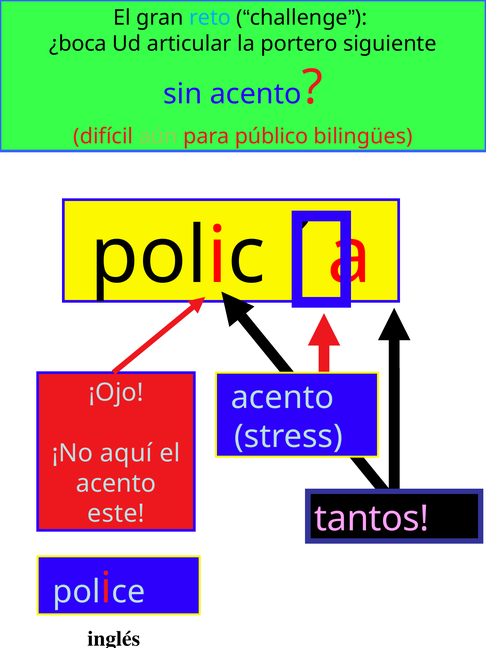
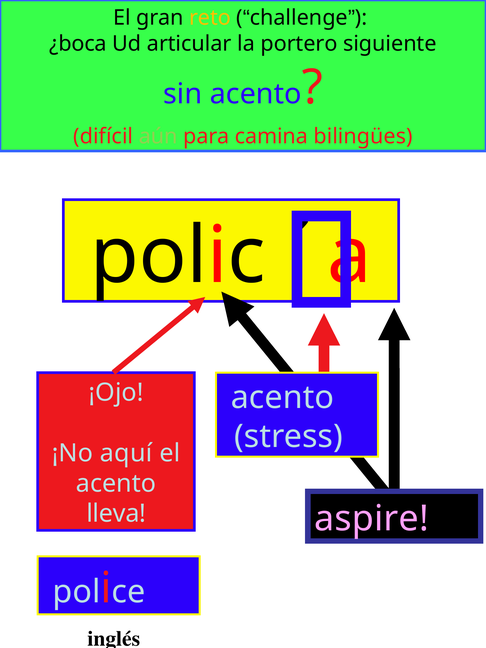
reto colour: light blue -> yellow
público: público -> camina
este: este -> lleva
tantos: tantos -> aspire
